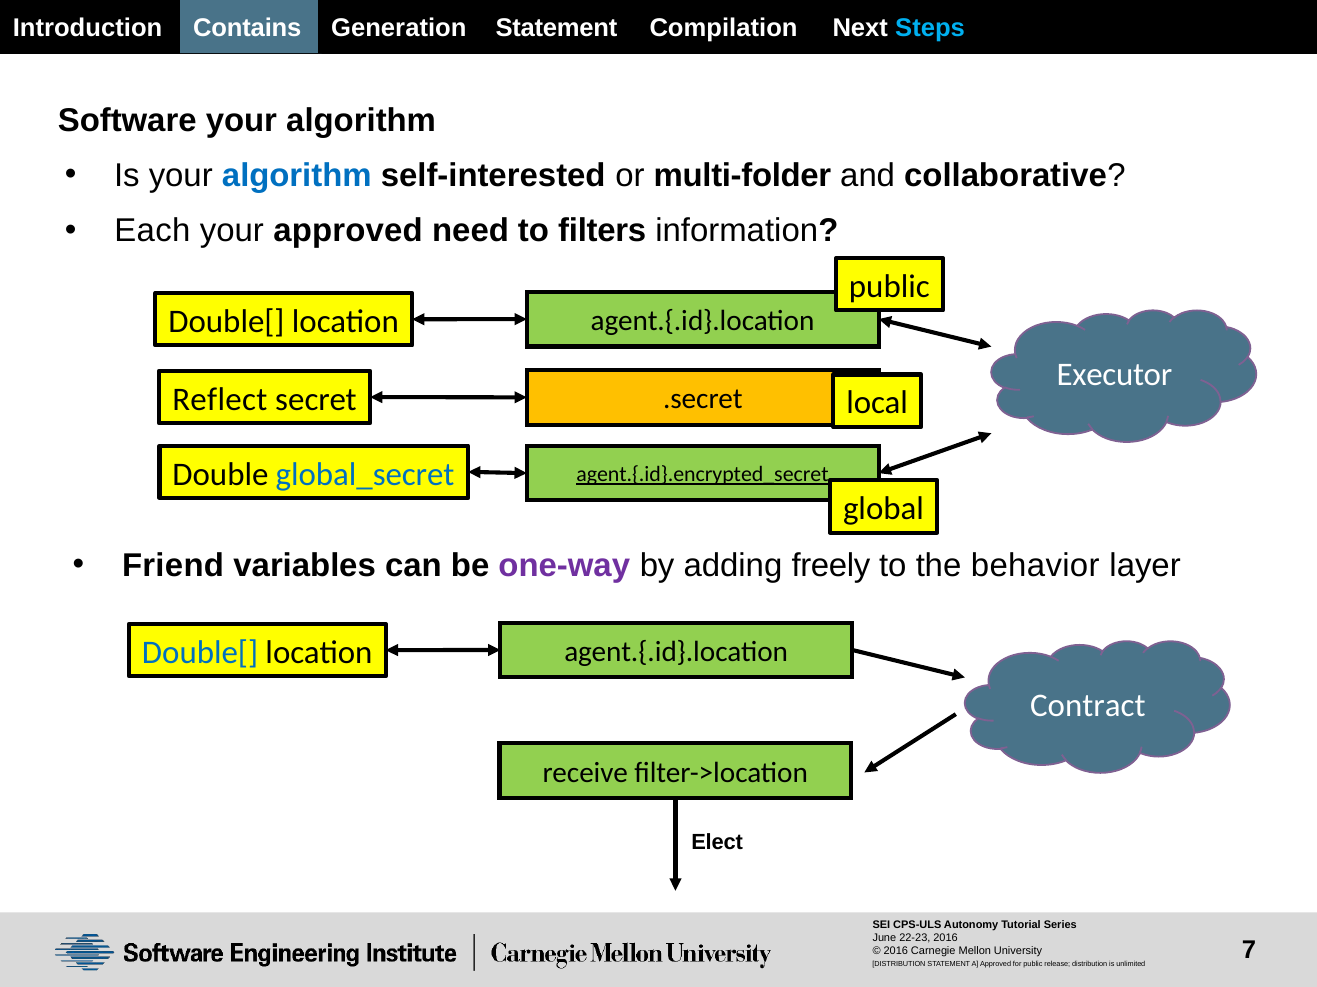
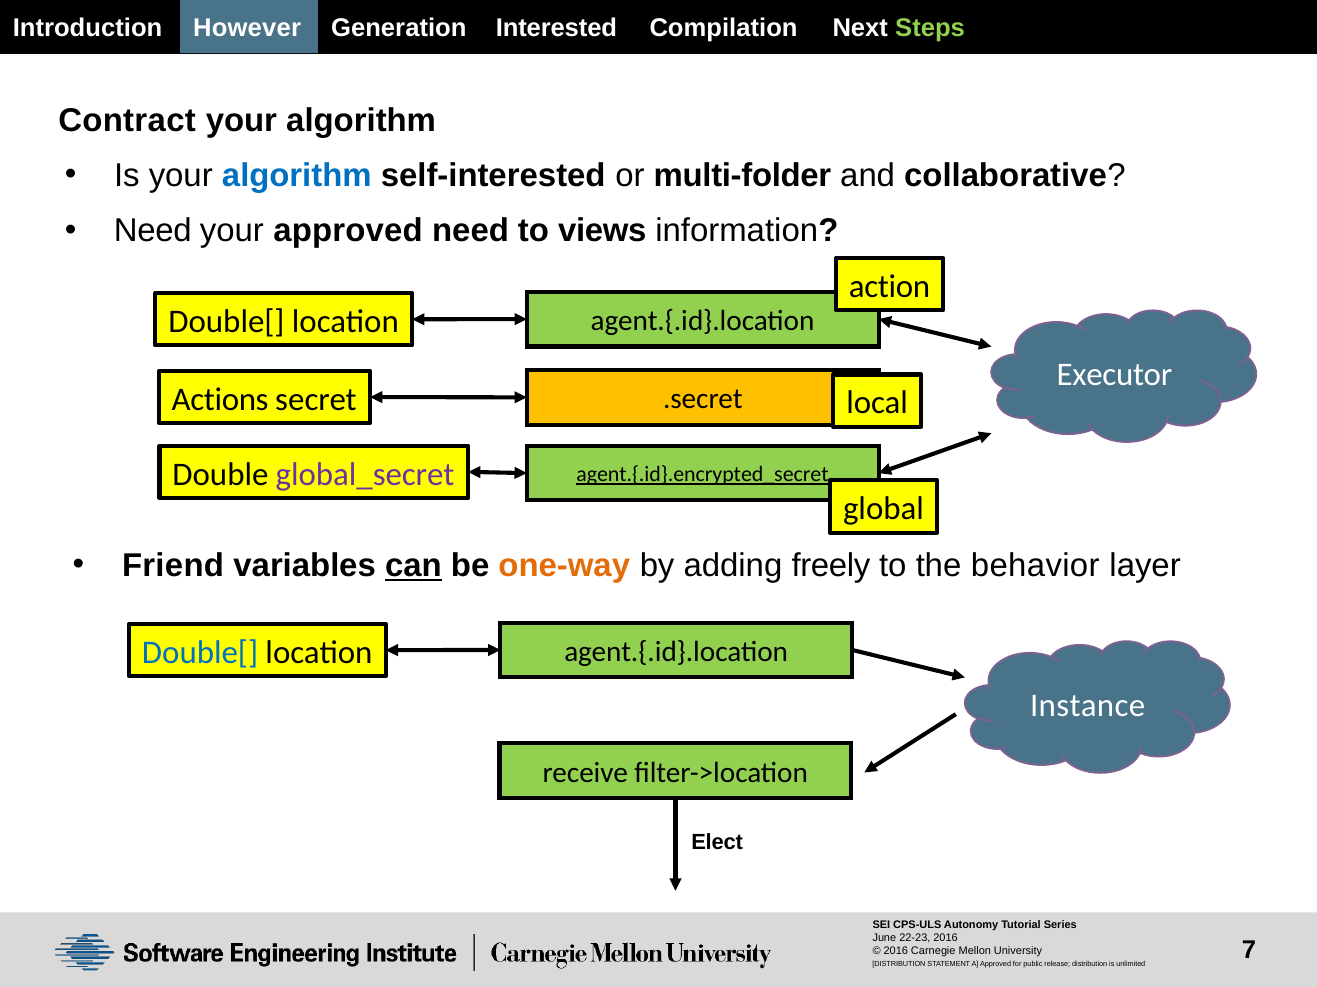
Generation Statement: Statement -> Interested
Contains: Contains -> However
Steps colour: light blue -> light green
Software: Software -> Contract
Each at (152, 231): Each -> Need
filters: filters -> views
public at (889, 287): public -> action
Reflect: Reflect -> Actions
global_secret colour: blue -> purple
can underline: none -> present
one-way colour: purple -> orange
Contract: Contract -> Instance
